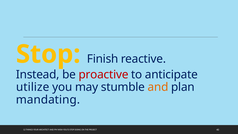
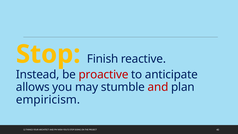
utilize: utilize -> allows
and at (158, 87) colour: orange -> red
mandating: mandating -> empiricism
